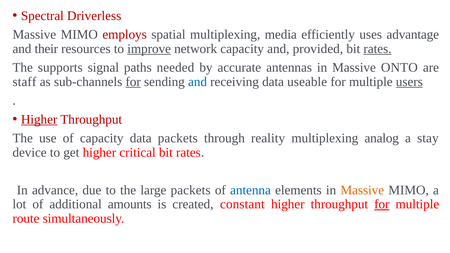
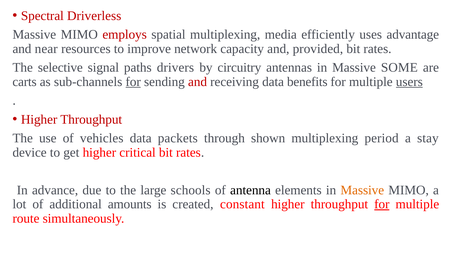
their: their -> near
improve underline: present -> none
rates at (377, 49) underline: present -> none
supports: supports -> selective
needed: needed -> drivers
accurate: accurate -> circuitry
ONTO: ONTO -> SOME
staff: staff -> carts
and at (198, 82) colour: blue -> red
useable: useable -> benefits
Higher at (39, 119) underline: present -> none
of capacity: capacity -> vehicles
reality: reality -> shown
analog: analog -> period
large packets: packets -> schools
antenna colour: blue -> black
